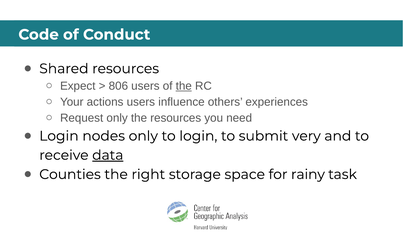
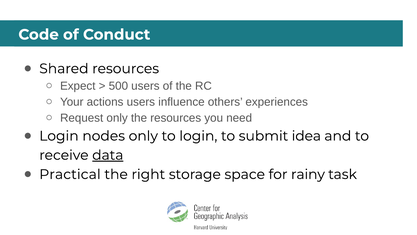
806: 806 -> 500
the at (184, 86) underline: present -> none
very: very -> idea
Counties: Counties -> Practical
